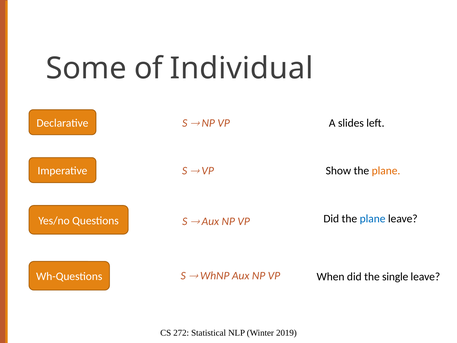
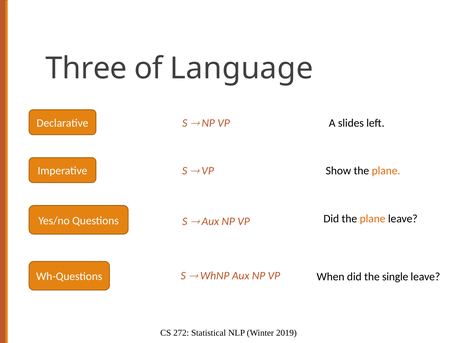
Some: Some -> Three
Individual: Individual -> Language
plane at (373, 218) colour: blue -> orange
